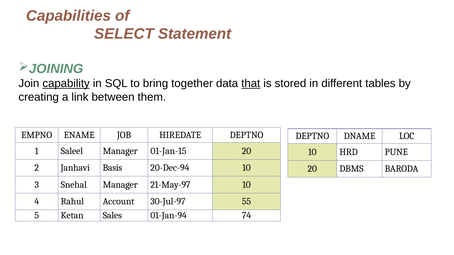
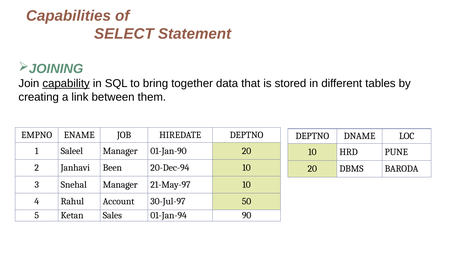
that underline: present -> none
01-Jan-15: 01-Jan-15 -> 01-Jan-90
Basis: Basis -> Been
55: 55 -> 50
74: 74 -> 90
